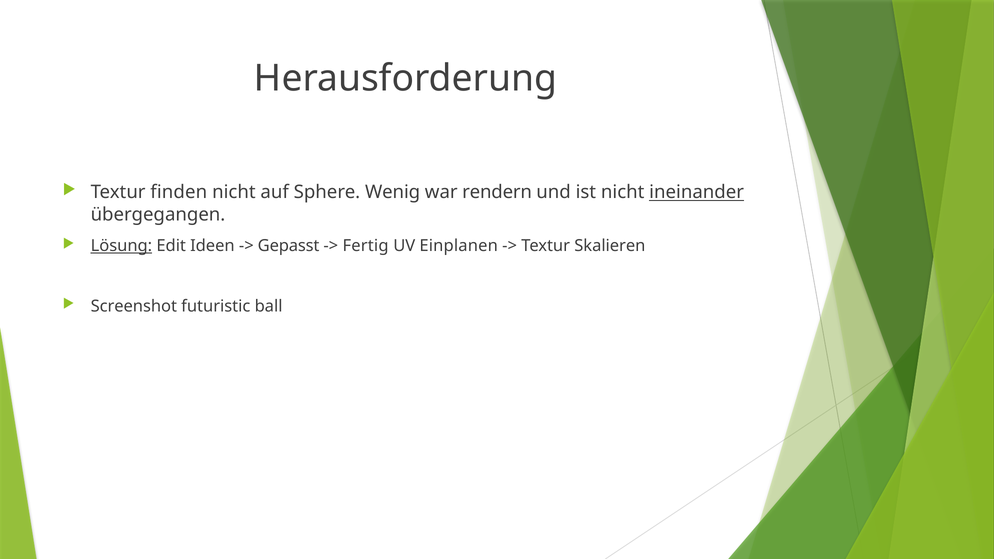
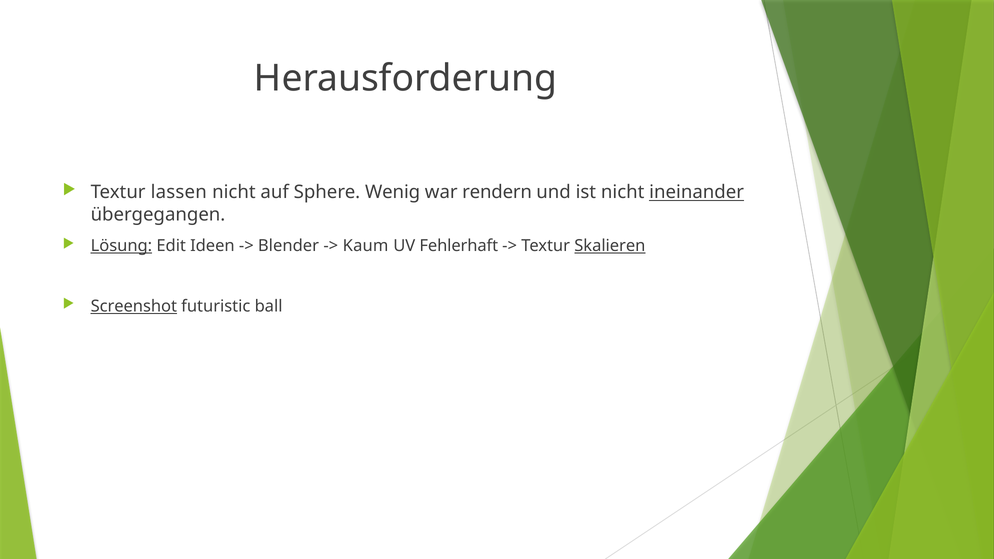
finden: finden -> lassen
Gepasst: Gepasst -> Blender
Fertig: Fertig -> Kaum
Einplanen: Einplanen -> Fehlerhaft
Skalieren underline: none -> present
Screenshot underline: none -> present
